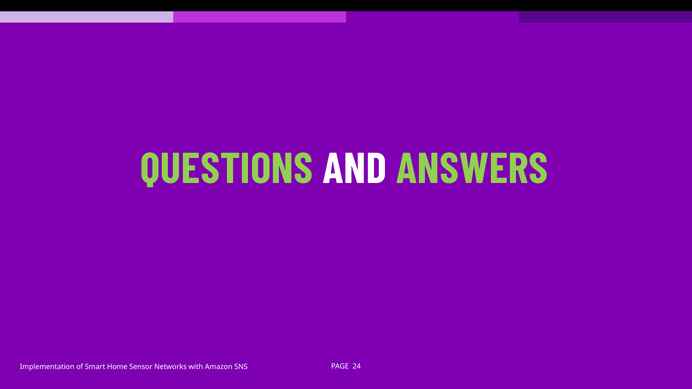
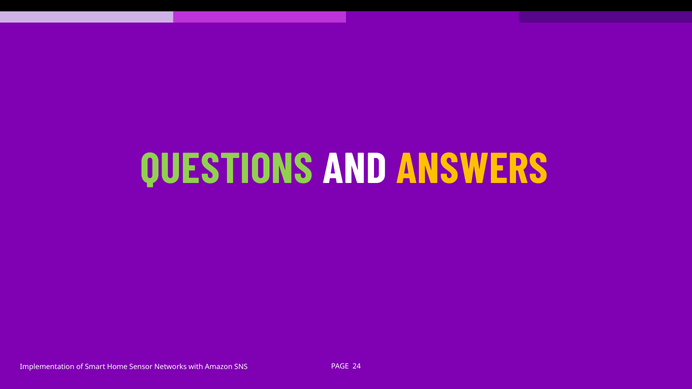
ANSWERS colour: light green -> yellow
